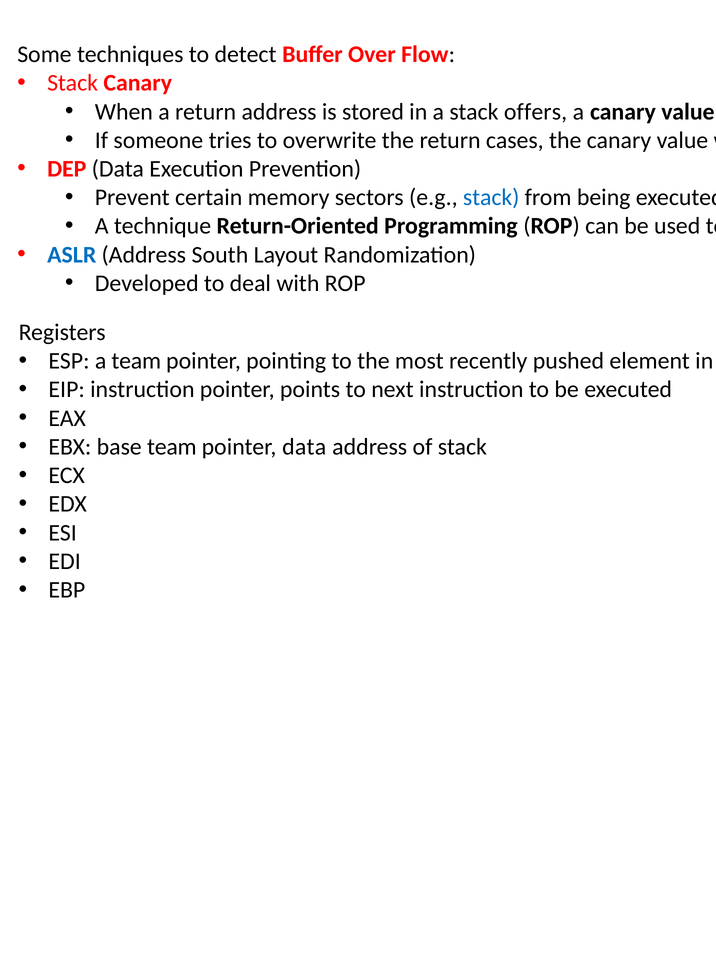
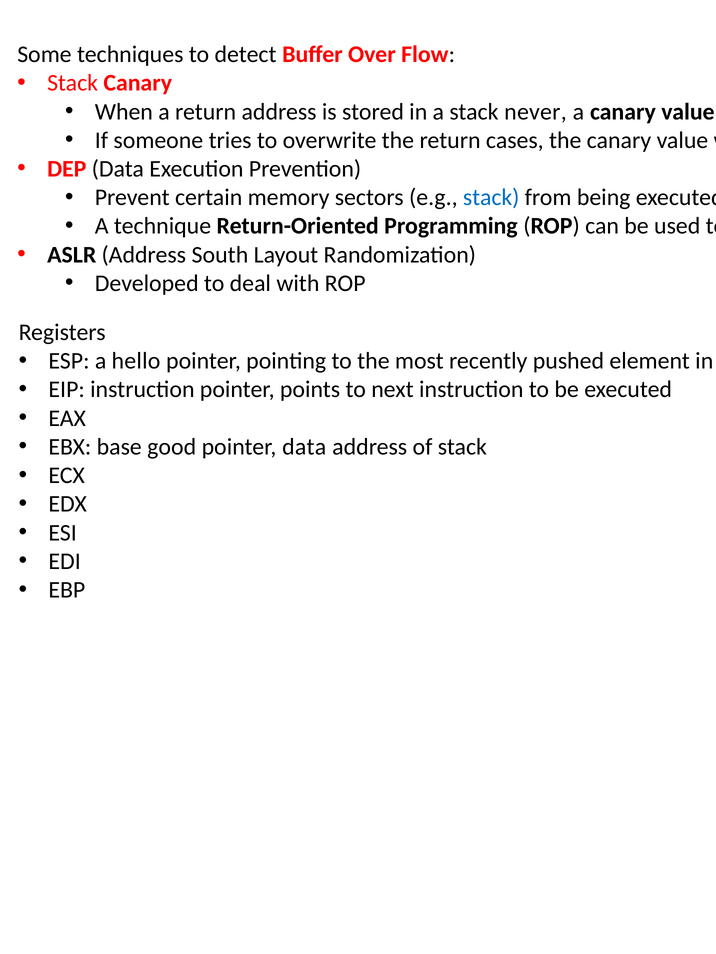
offers: offers -> never
ASLR colour: blue -> black
a team: team -> hello
base team: team -> good
